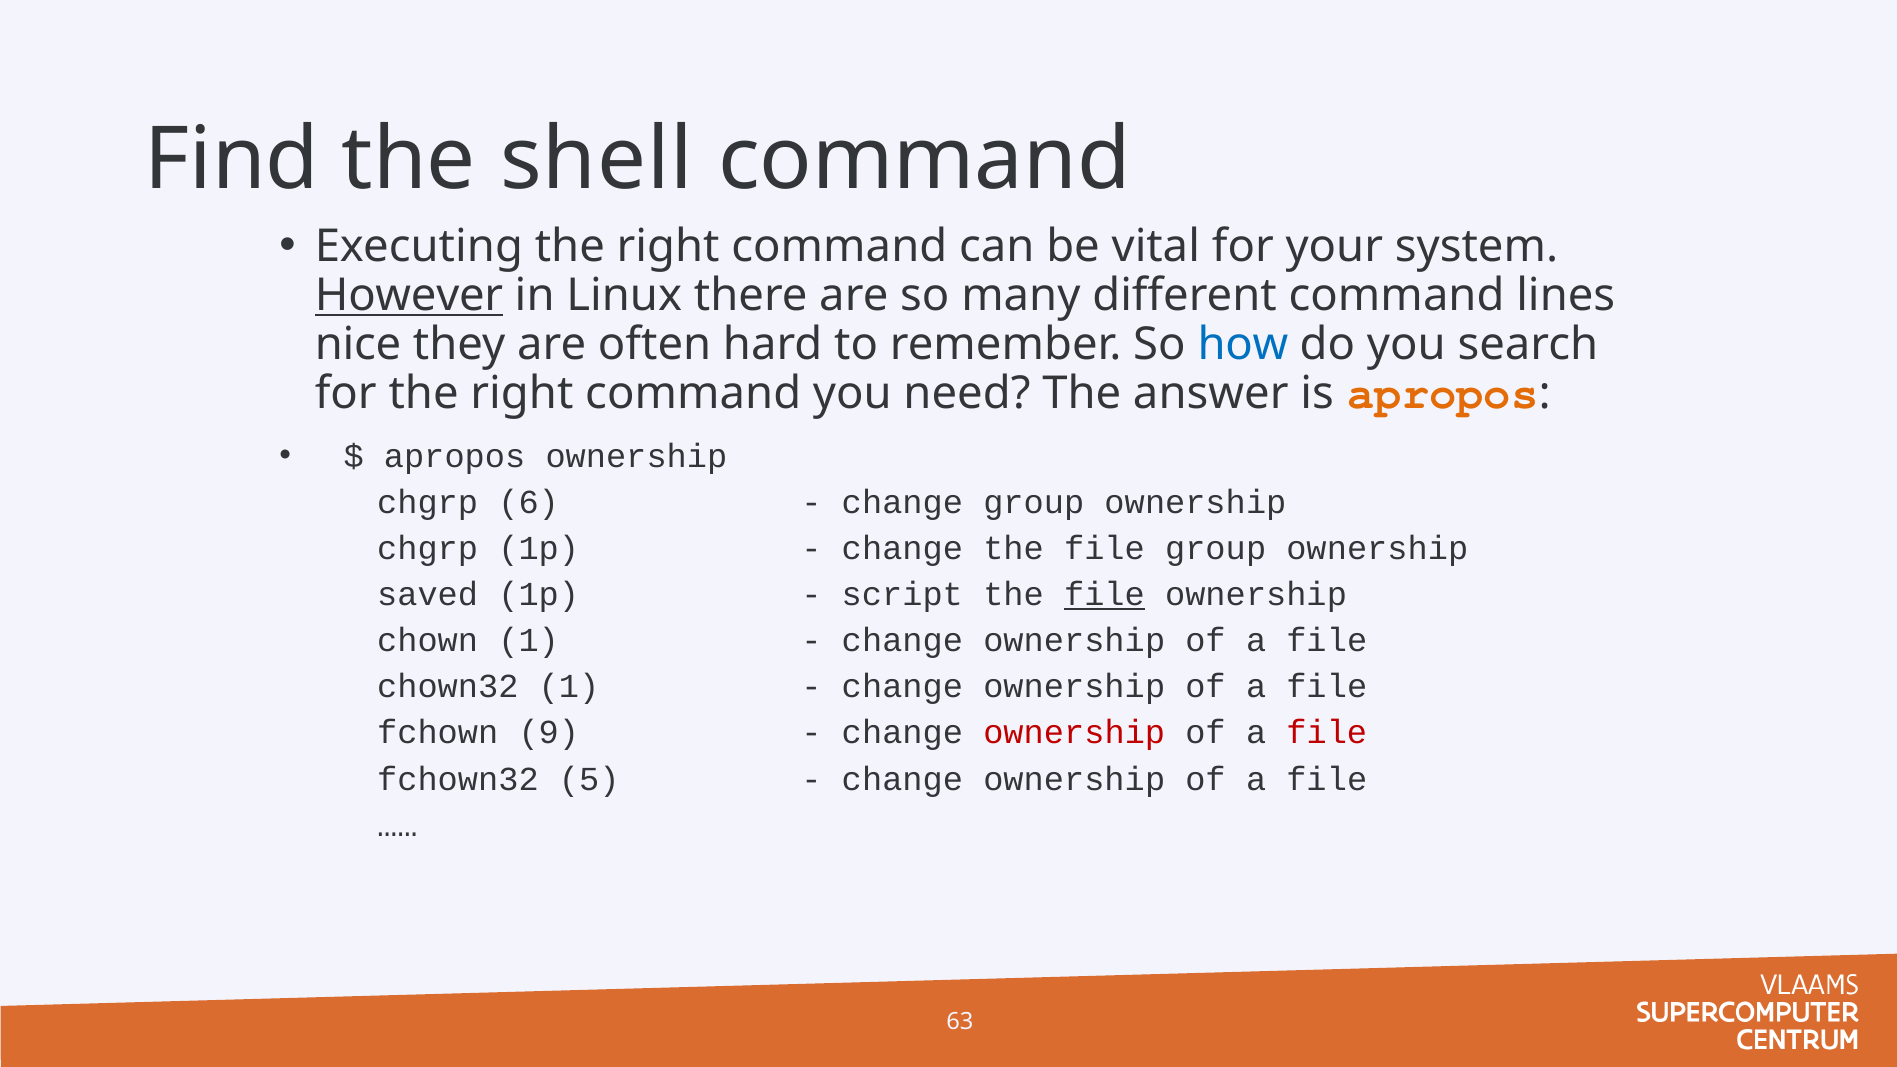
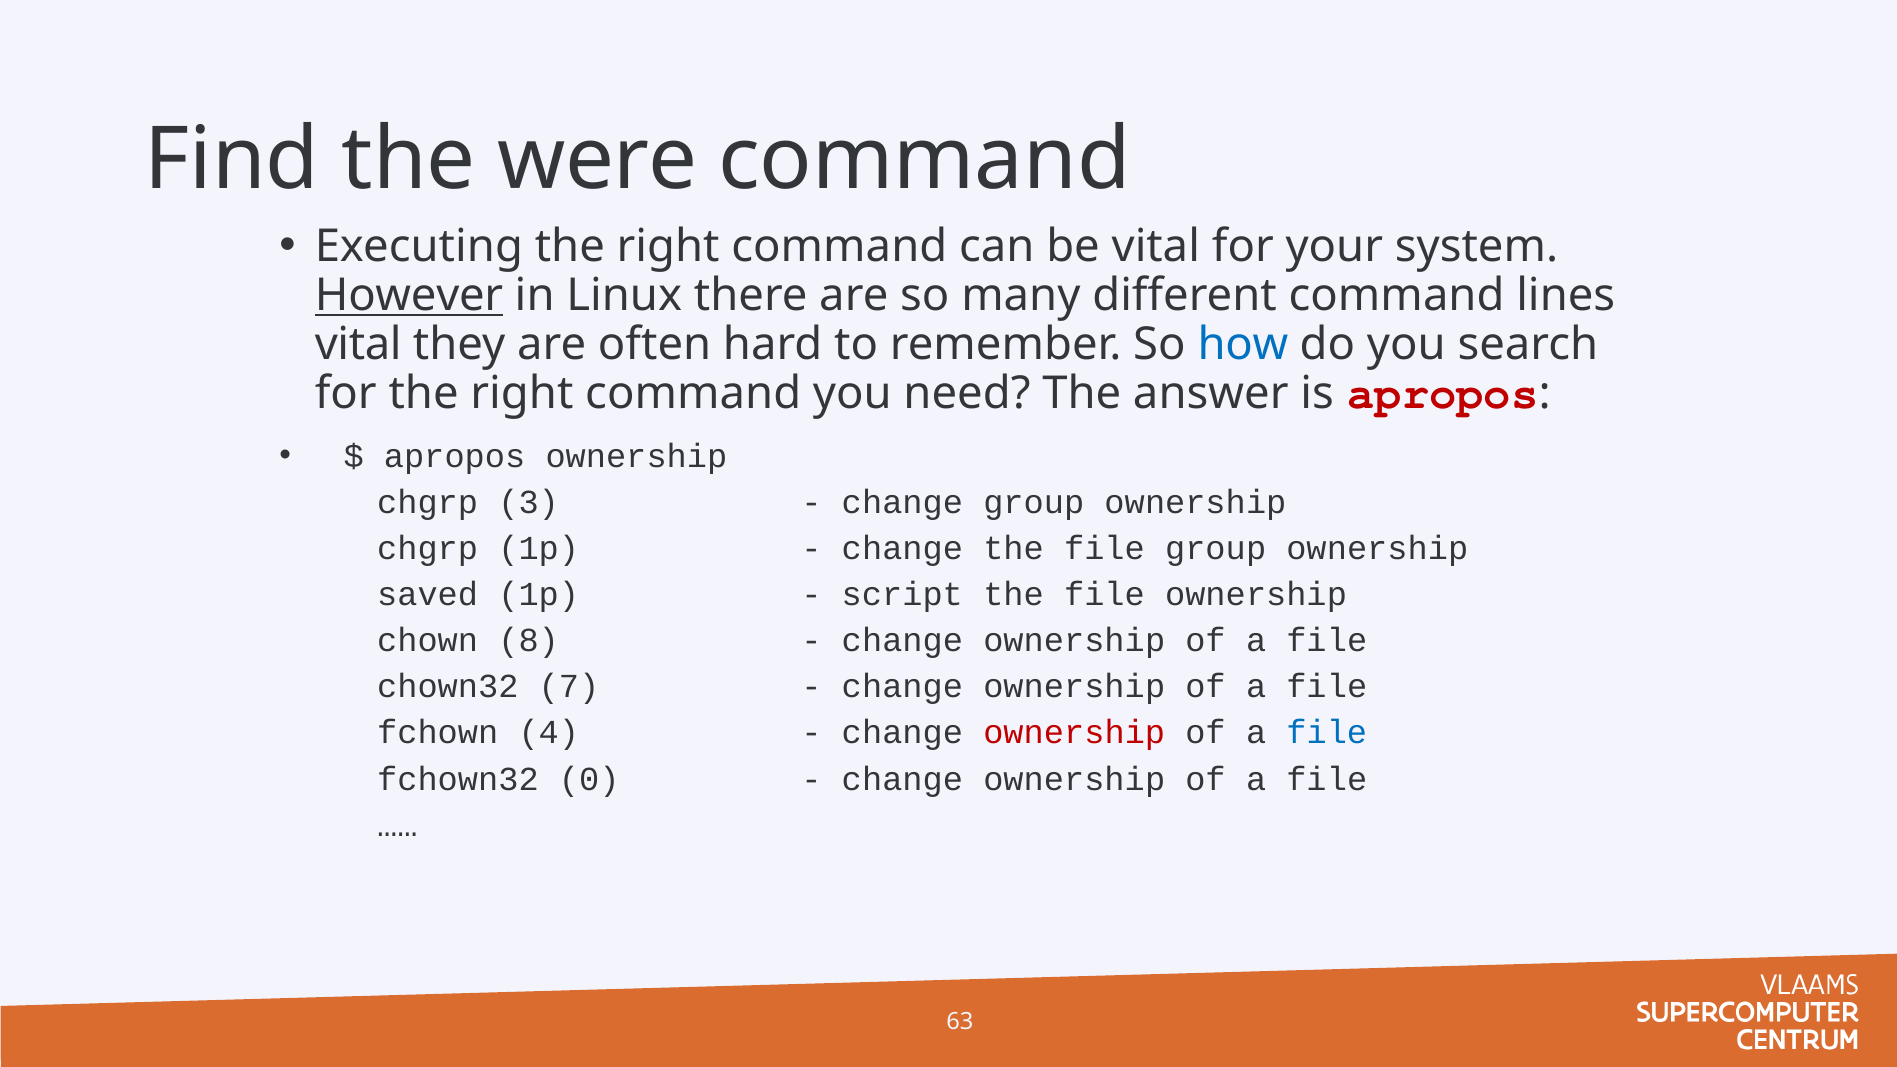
shell: shell -> were
nice at (358, 344): nice -> vital
apropos at (1443, 394) colour: orange -> red
6: 6 -> 3
file at (1104, 594) underline: present -> none
chown 1: 1 -> 8
chown32 1: 1 -> 7
9: 9 -> 4
file at (1327, 733) colour: red -> blue
5: 5 -> 0
